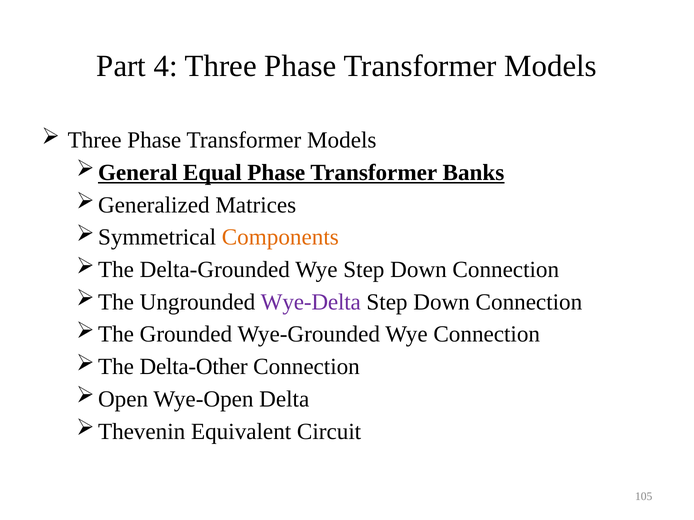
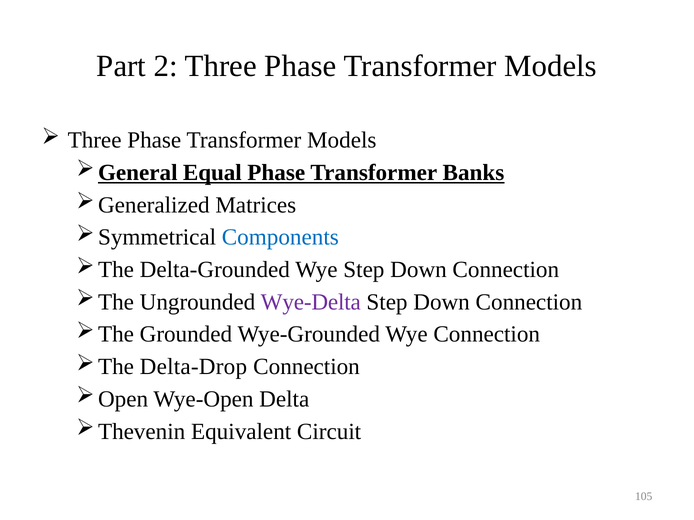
4: 4 -> 2
Components colour: orange -> blue
Delta-Other: Delta-Other -> Delta-Drop
